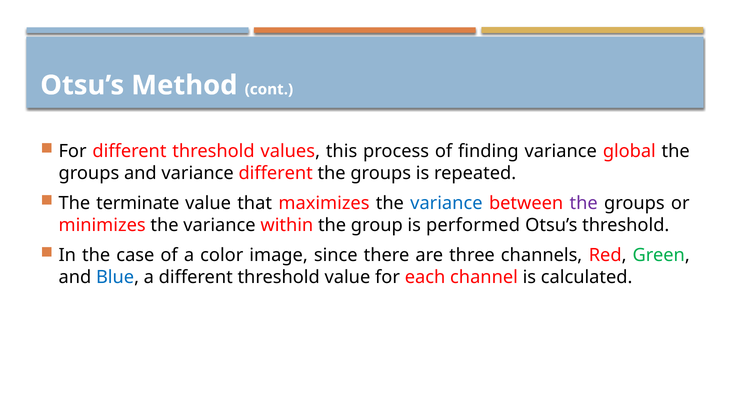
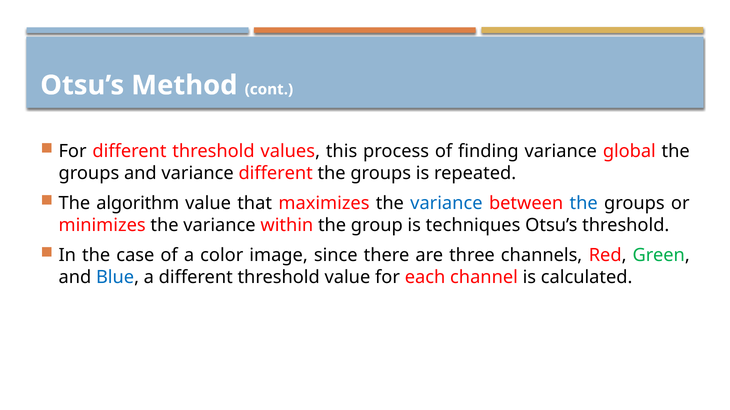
terminate: terminate -> algorithm
the at (584, 204) colour: purple -> blue
performed: performed -> techniques
